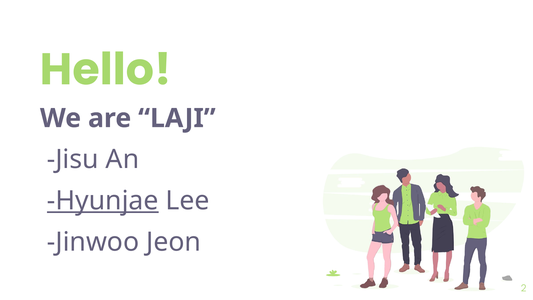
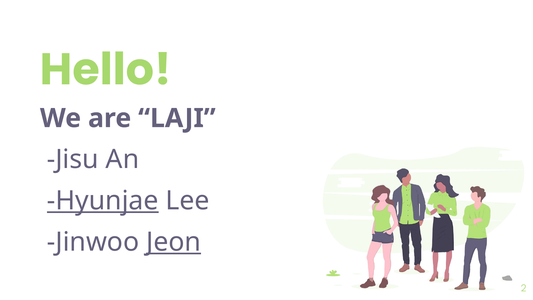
Jeon underline: none -> present
